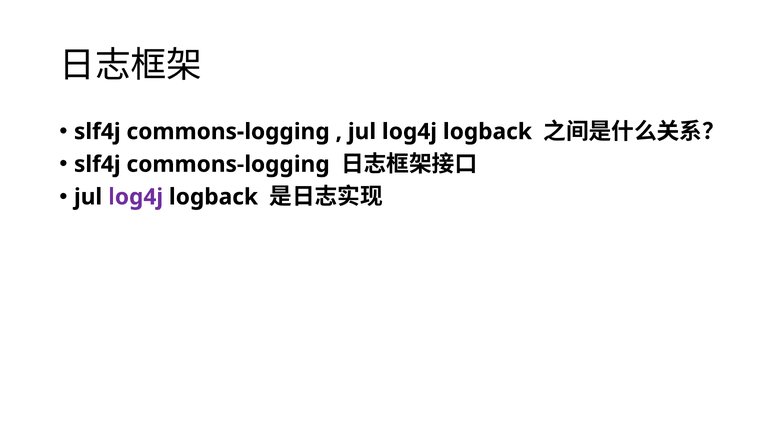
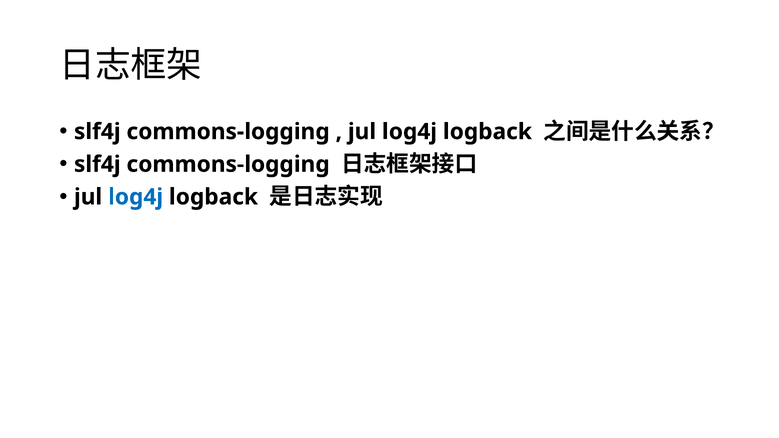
log4j at (136, 197) colour: purple -> blue
